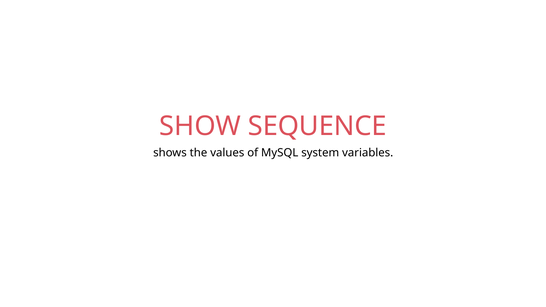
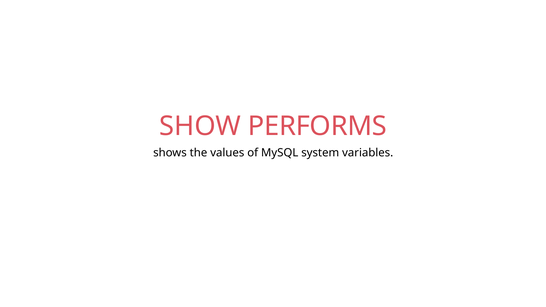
SEQUENCE: SEQUENCE -> PERFORMS
